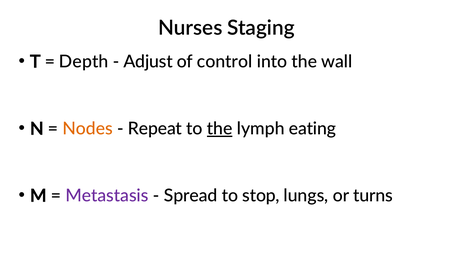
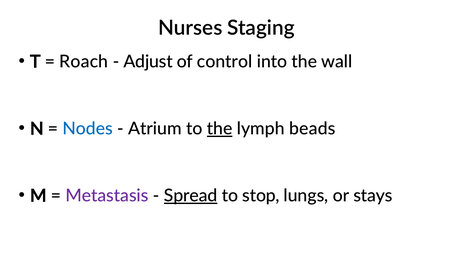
Depth: Depth -> Roach
Nodes colour: orange -> blue
Repeat: Repeat -> Atrium
eating: eating -> beads
Spread underline: none -> present
turns: turns -> stays
